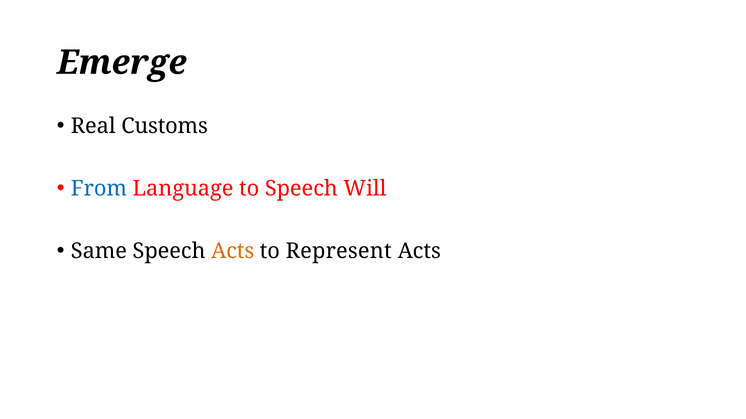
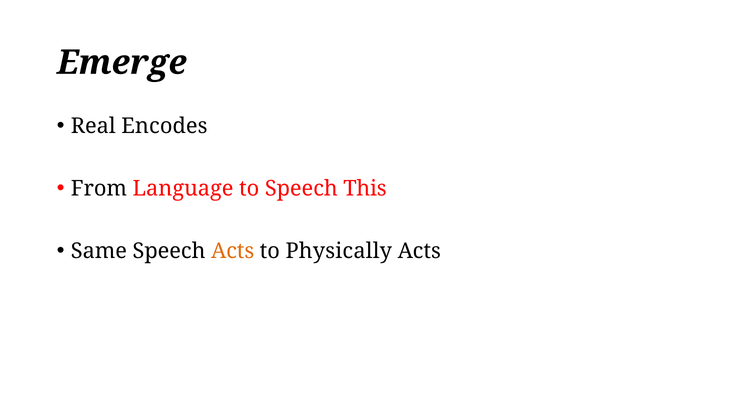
Customs: Customs -> Encodes
From colour: blue -> black
Will: Will -> This
Represent: Represent -> Physically
